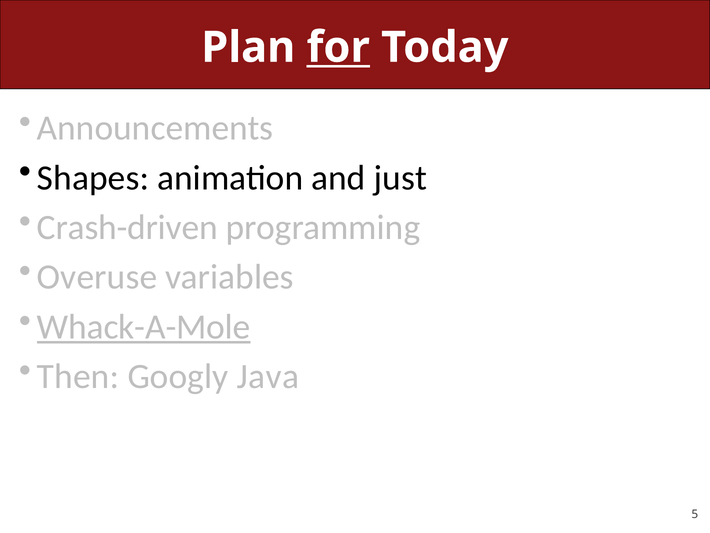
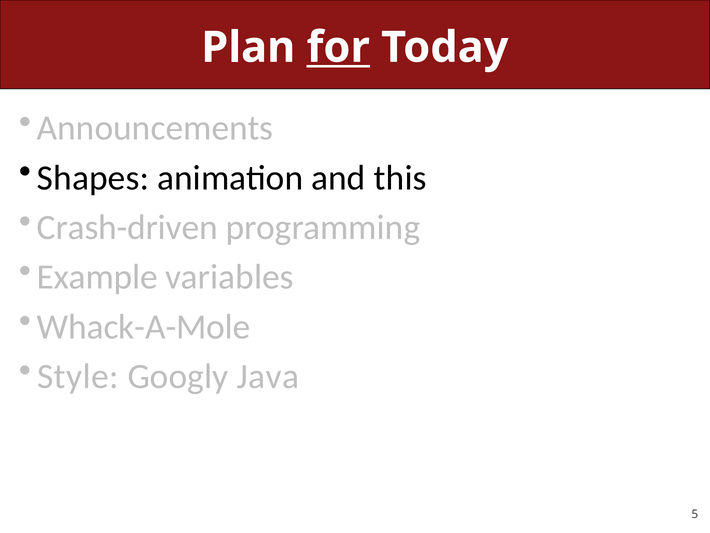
just: just -> this
Overuse: Overuse -> Example
Whack-A-Mole underline: present -> none
Then: Then -> Style
